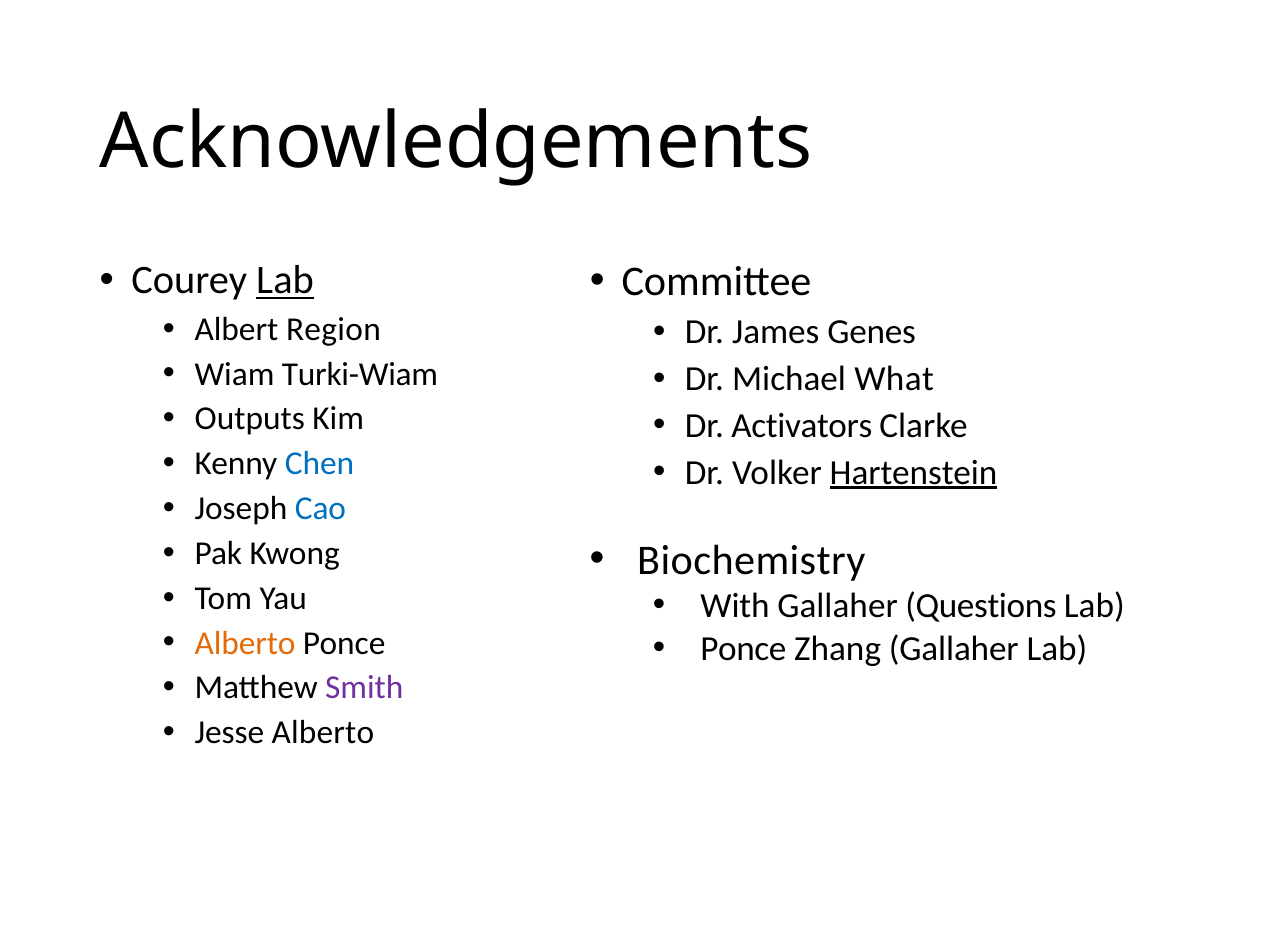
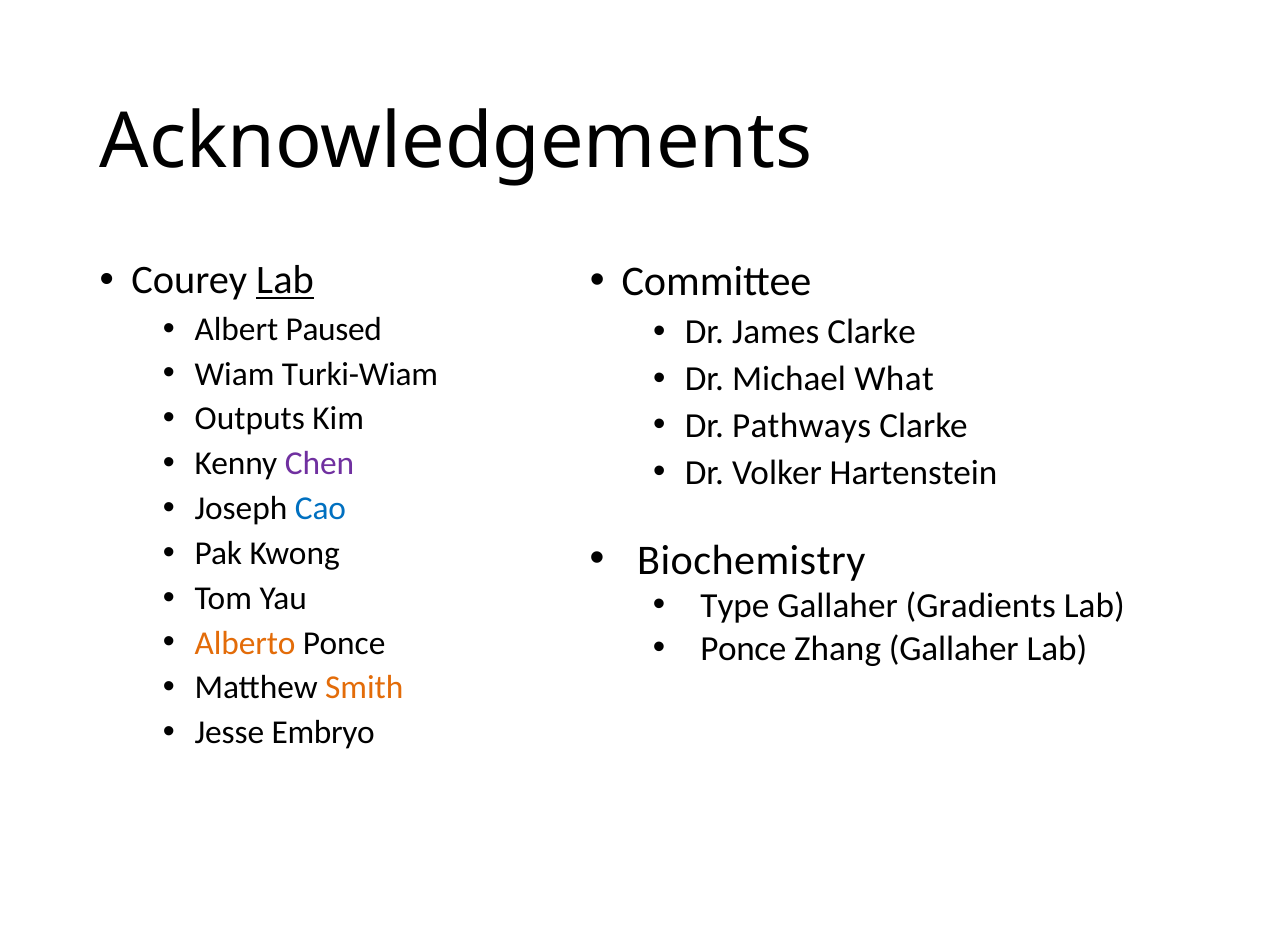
Region: Region -> Paused
James Genes: Genes -> Clarke
Activators: Activators -> Pathways
Chen colour: blue -> purple
Hartenstein underline: present -> none
With: With -> Type
Questions: Questions -> Gradients
Smith colour: purple -> orange
Jesse Alberto: Alberto -> Embryo
